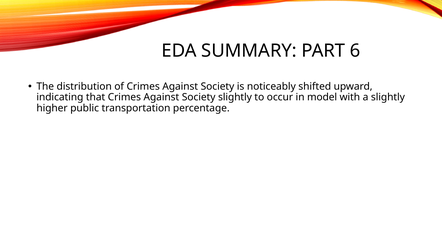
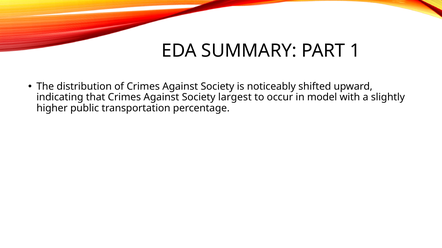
6: 6 -> 1
Society slightly: slightly -> largest
